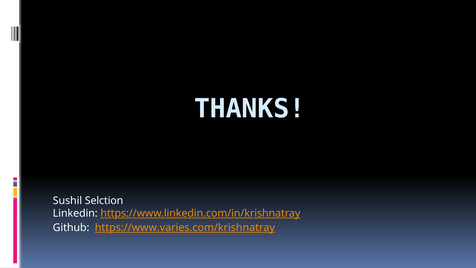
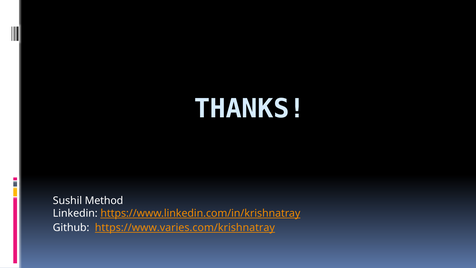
Selction: Selction -> Method
